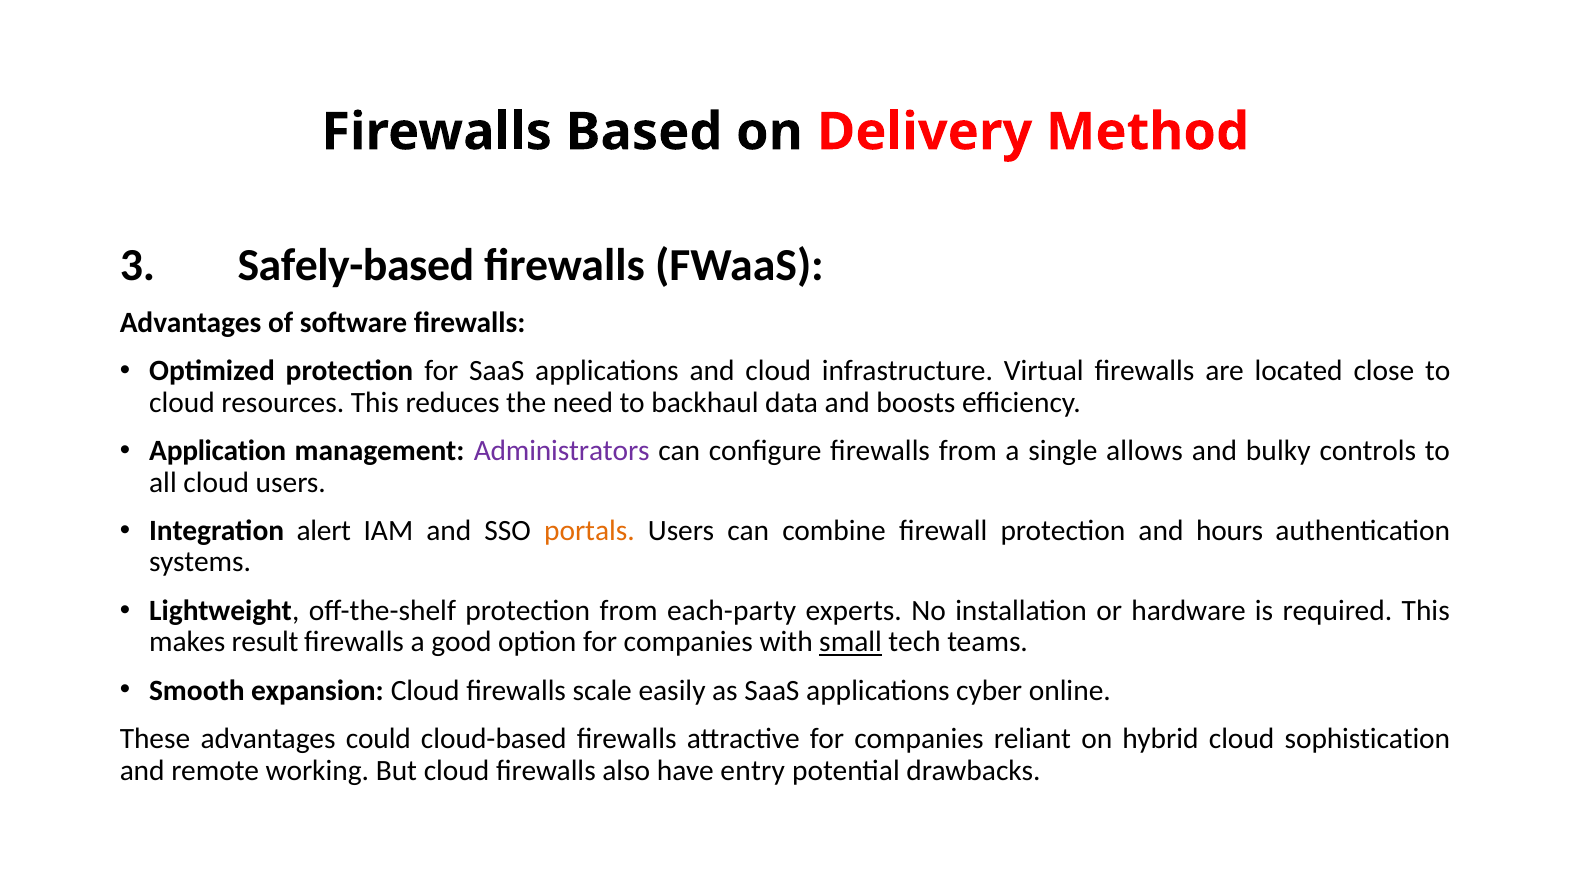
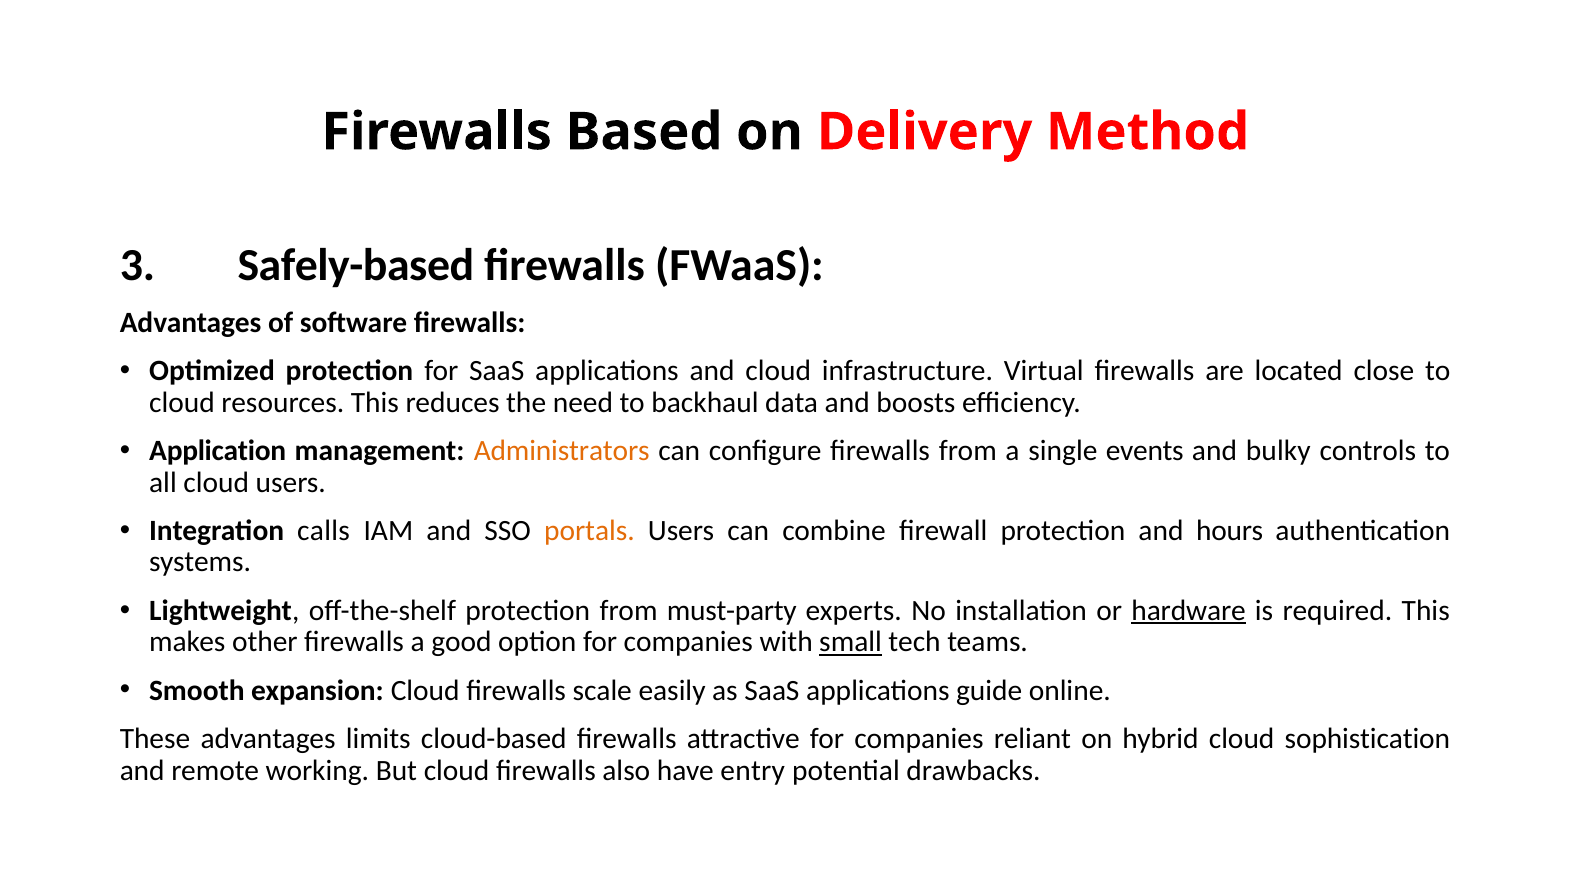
Administrators colour: purple -> orange
allows: allows -> events
alert: alert -> calls
each-party: each-party -> must-party
hardware underline: none -> present
result: result -> other
cyber: cyber -> guide
could: could -> limits
